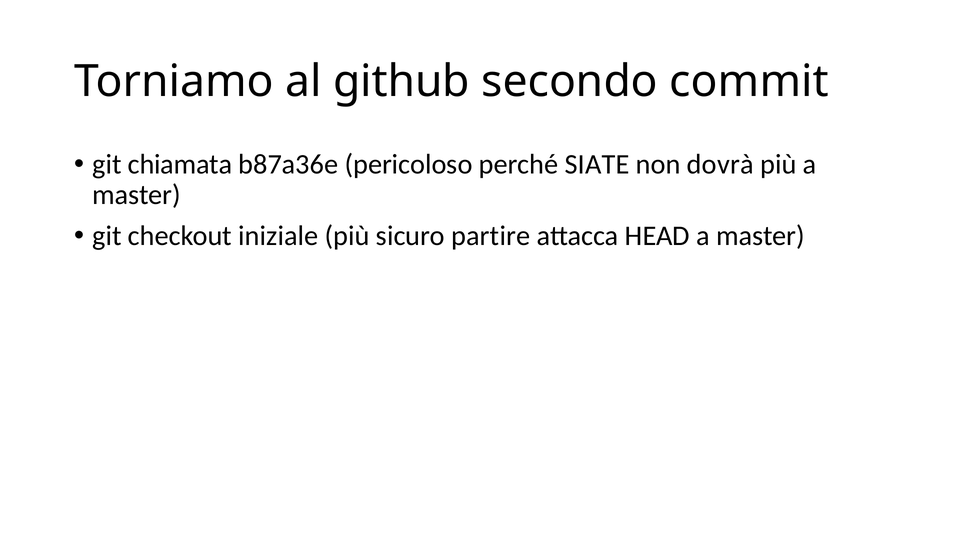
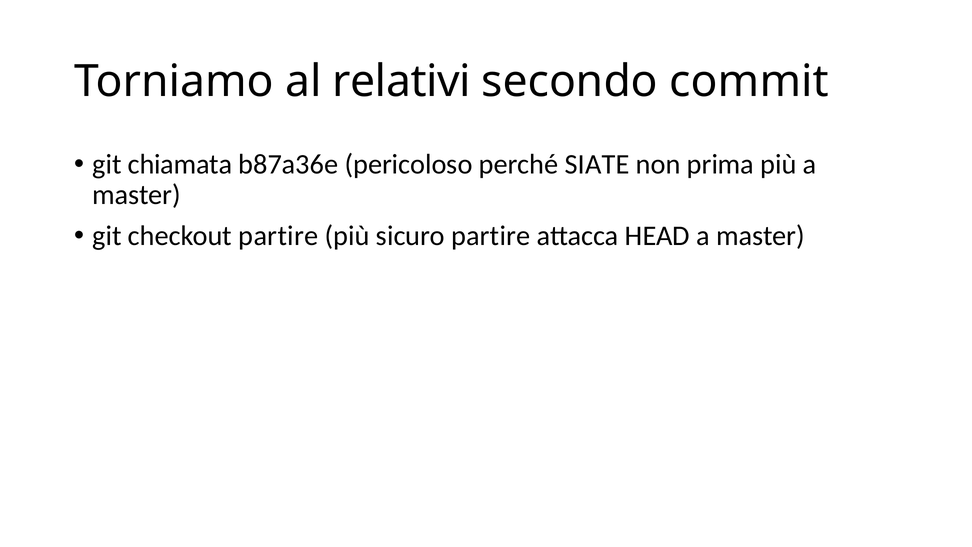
github: github -> relativi
dovrà: dovrà -> prima
checkout iniziale: iniziale -> partire
